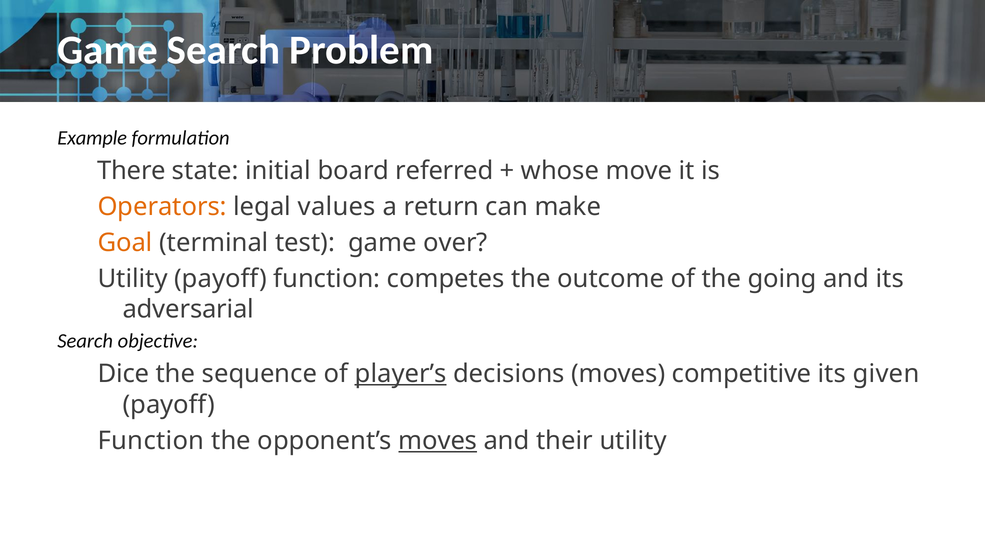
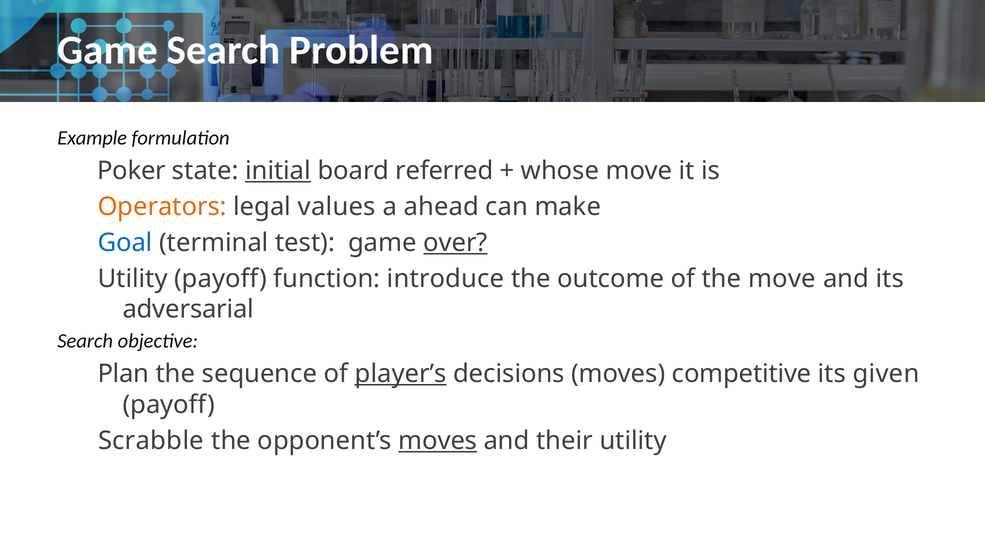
There: There -> Poker
initial underline: none -> present
return: return -> ahead
Goal colour: orange -> blue
over underline: none -> present
competes: competes -> introduce
the going: going -> move
Dice: Dice -> Plan
Function at (151, 441): Function -> Scrabble
